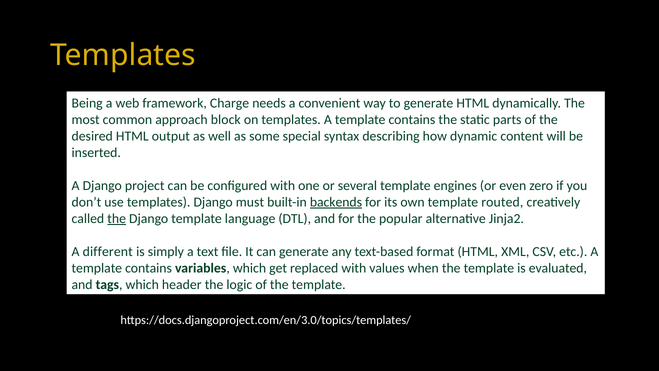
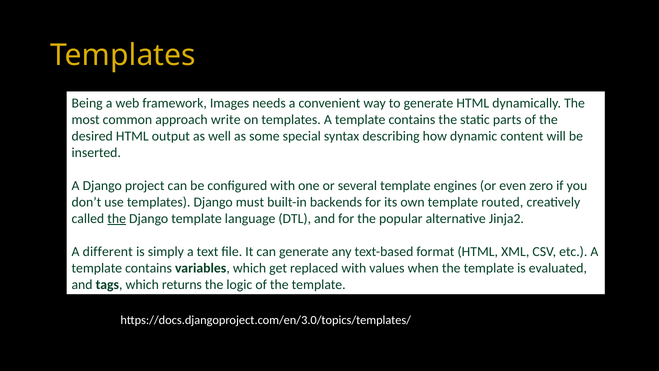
Charge: Charge -> Images
block: block -> write
backends underline: present -> none
header: header -> returns
